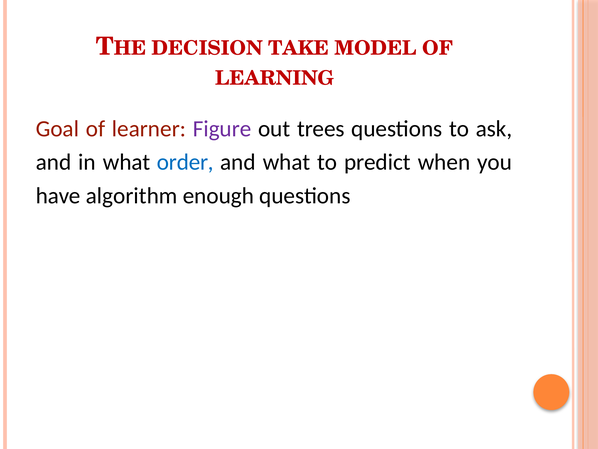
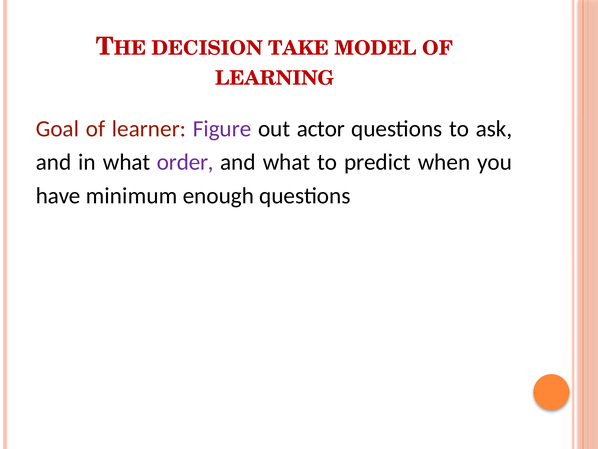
trees: trees -> actor
order colour: blue -> purple
algorithm: algorithm -> minimum
